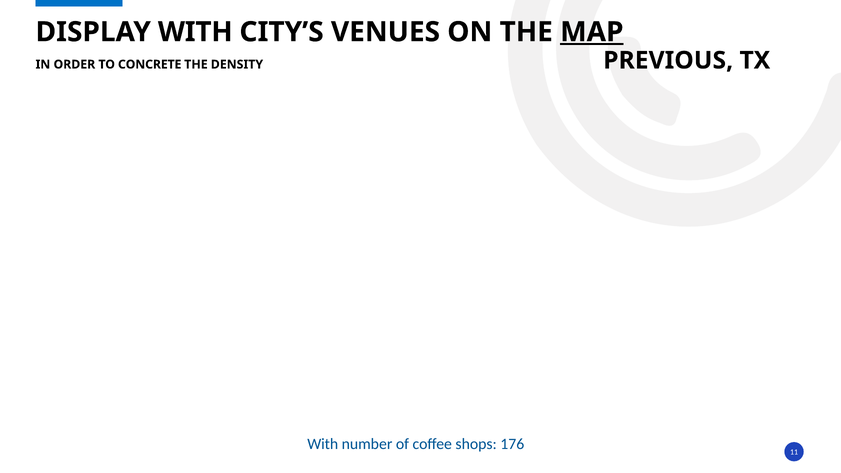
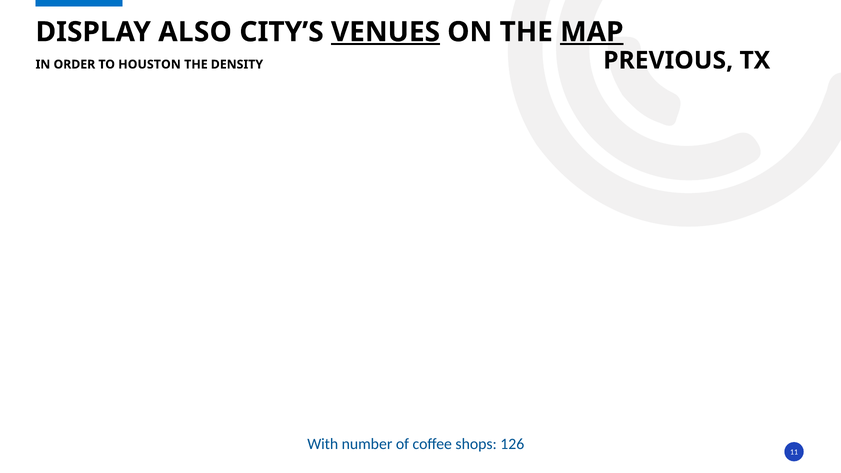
DISPLAY WITH: WITH -> ALSO
VENUES underline: none -> present
CONCRETE: CONCRETE -> HOUSTON
176: 176 -> 126
